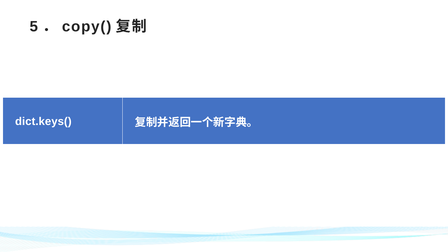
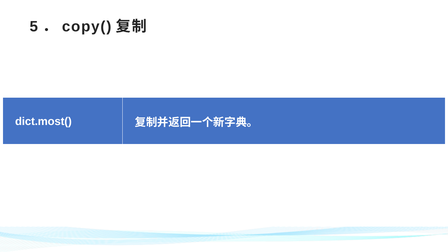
dict.keys(: dict.keys( -> dict.most(
